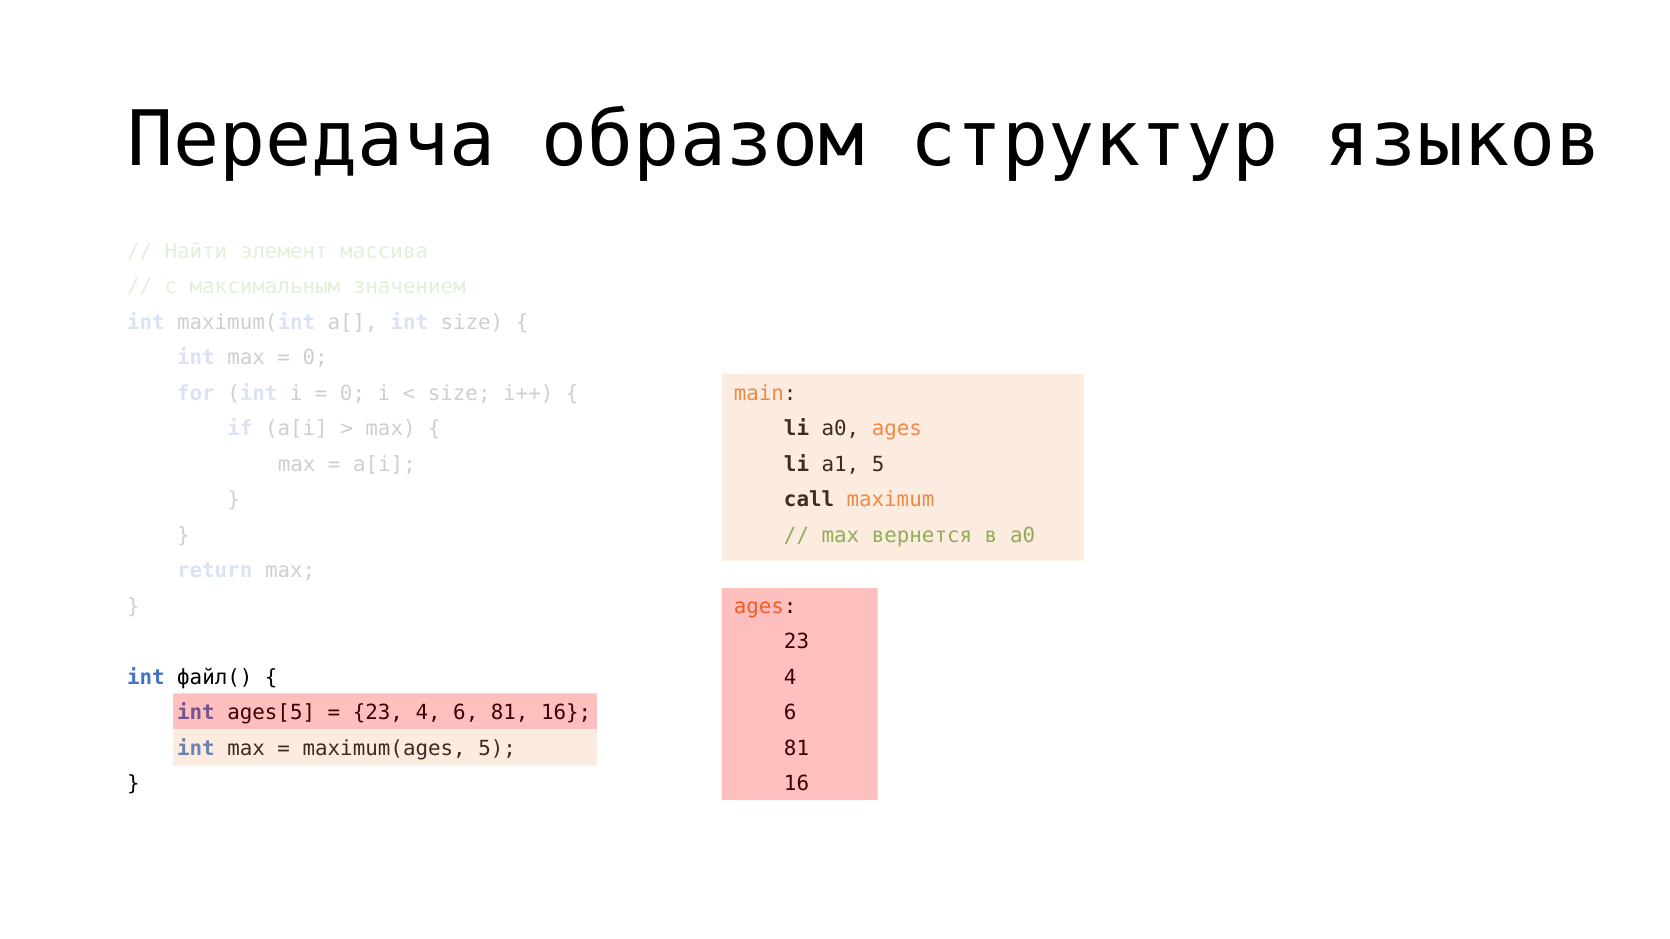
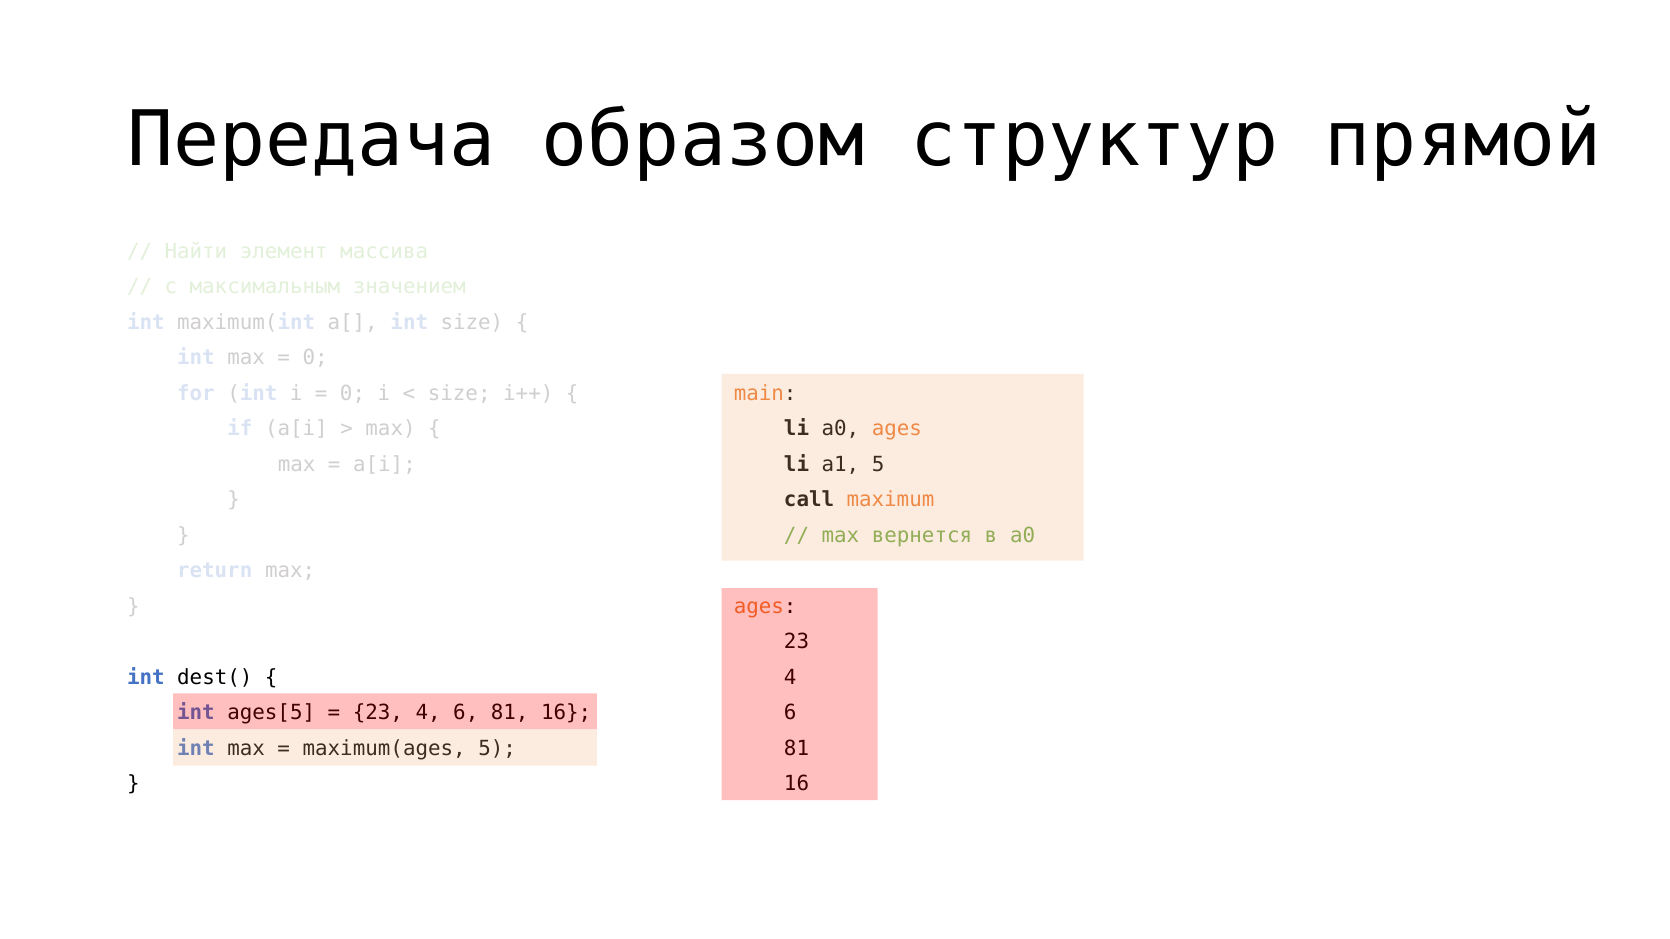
языков: языков -> прямой
файл(: файл( -> dest(
